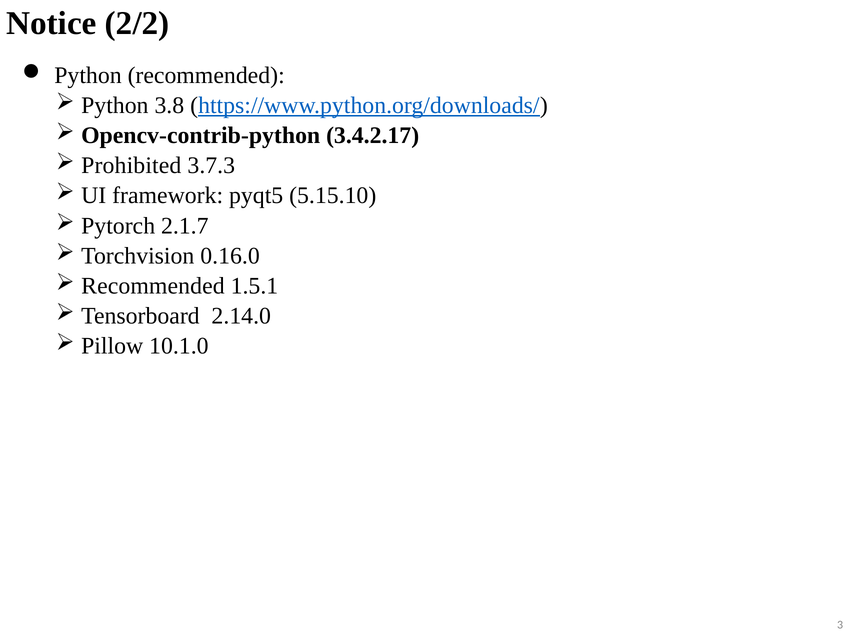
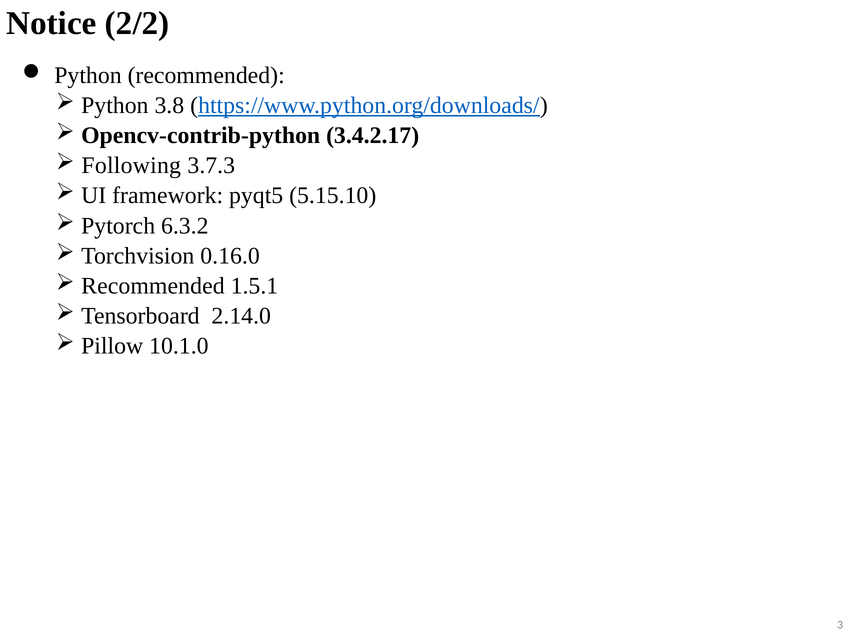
Prohibited: Prohibited -> Following
2.1.7: 2.1.7 -> 6.3.2
